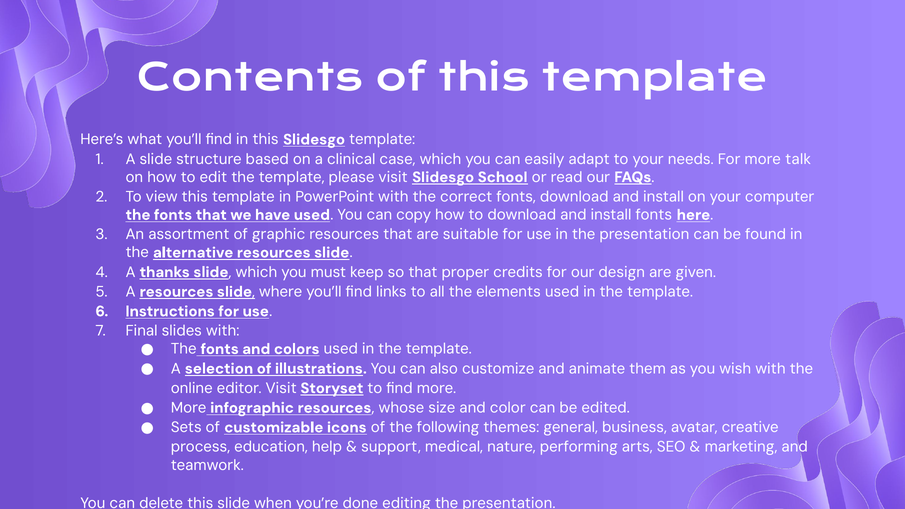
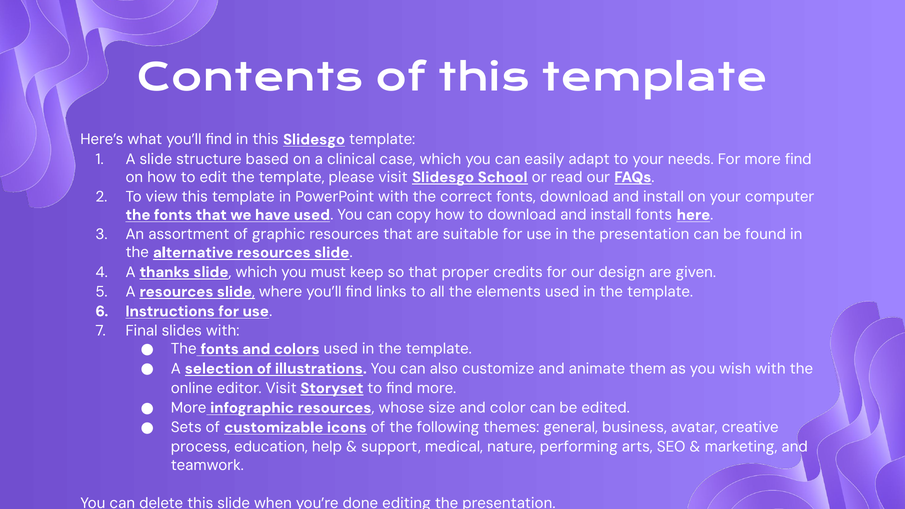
more talk: talk -> find
